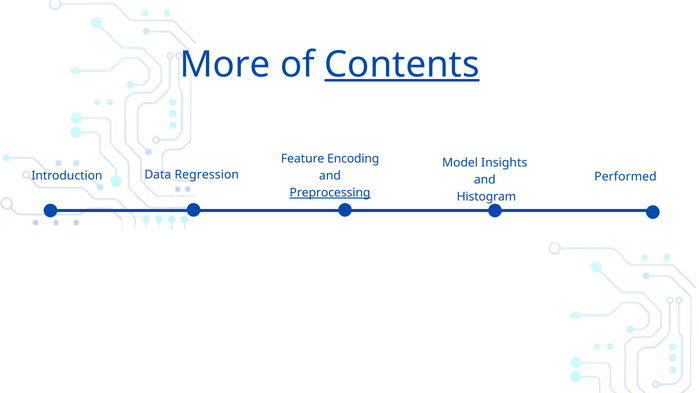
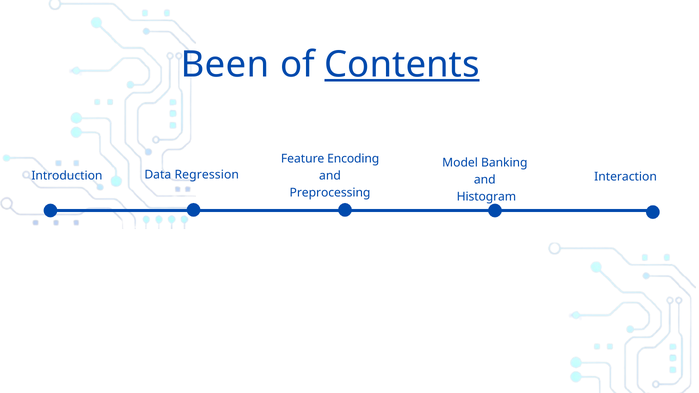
More: More -> Been
Insights: Insights -> Banking
Performed: Performed -> Interaction
Preprocessing underline: present -> none
